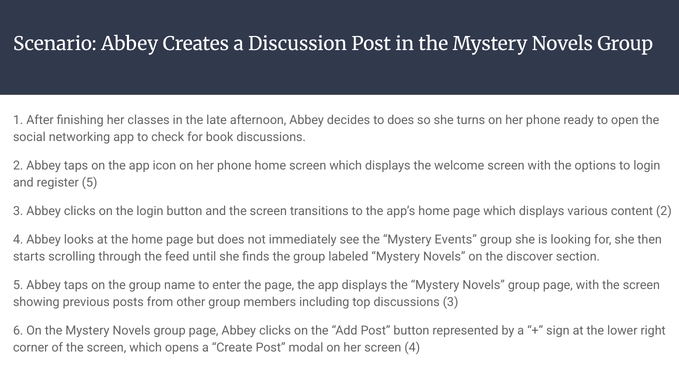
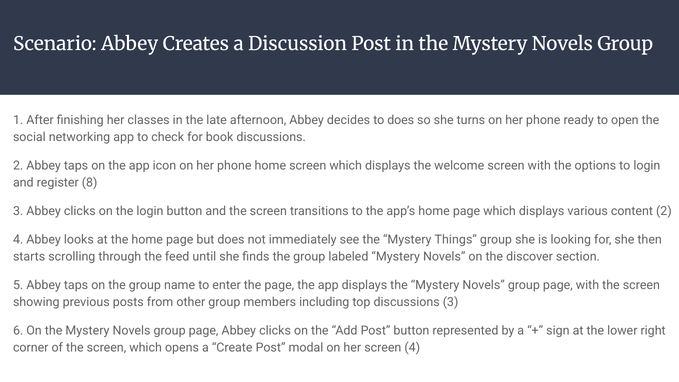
register 5: 5 -> 8
Events: Events -> Things
